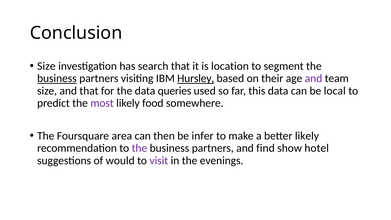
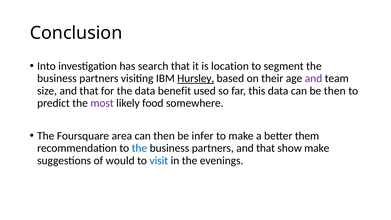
Size at (46, 66): Size -> Into
business at (57, 78) underline: present -> none
queries: queries -> benefit
be local: local -> then
better likely: likely -> them
the at (139, 148) colour: purple -> blue
partners and find: find -> that
show hotel: hotel -> make
visit colour: purple -> blue
